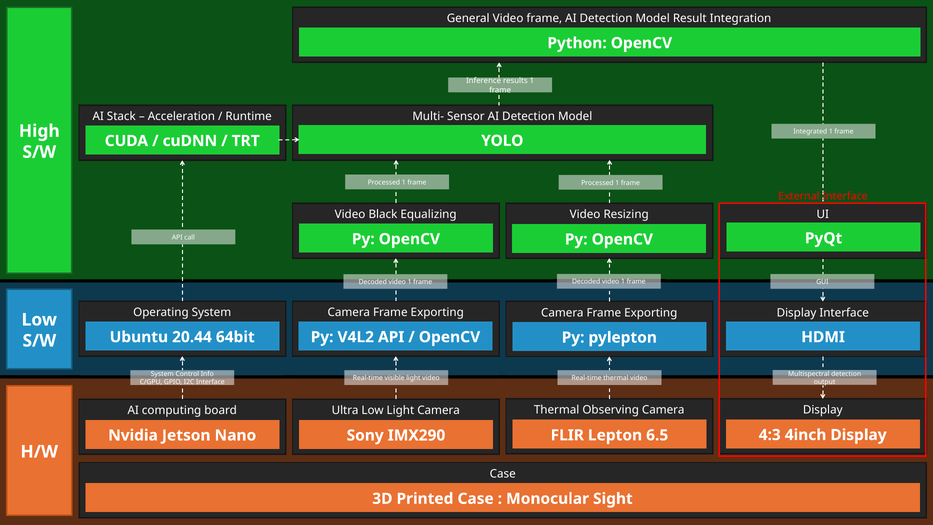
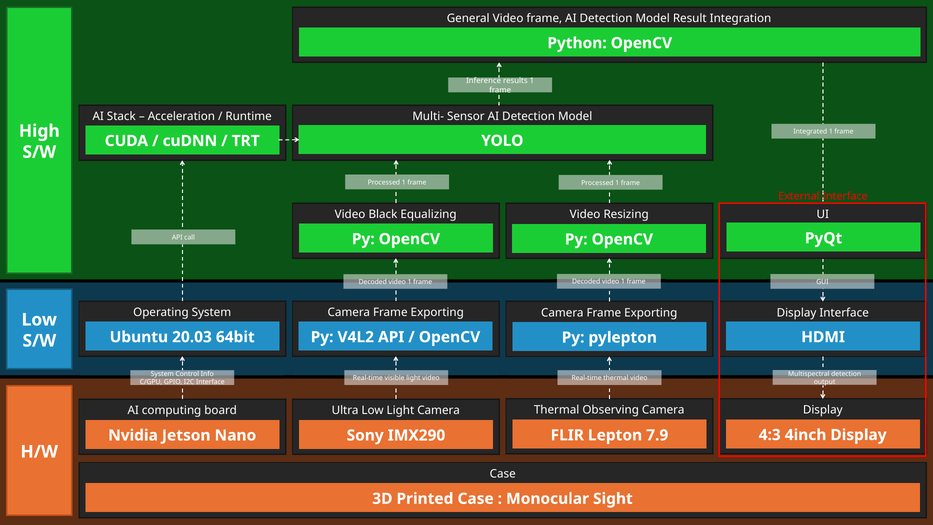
20.44: 20.44 -> 20.03
6.5: 6.5 -> 7.9
